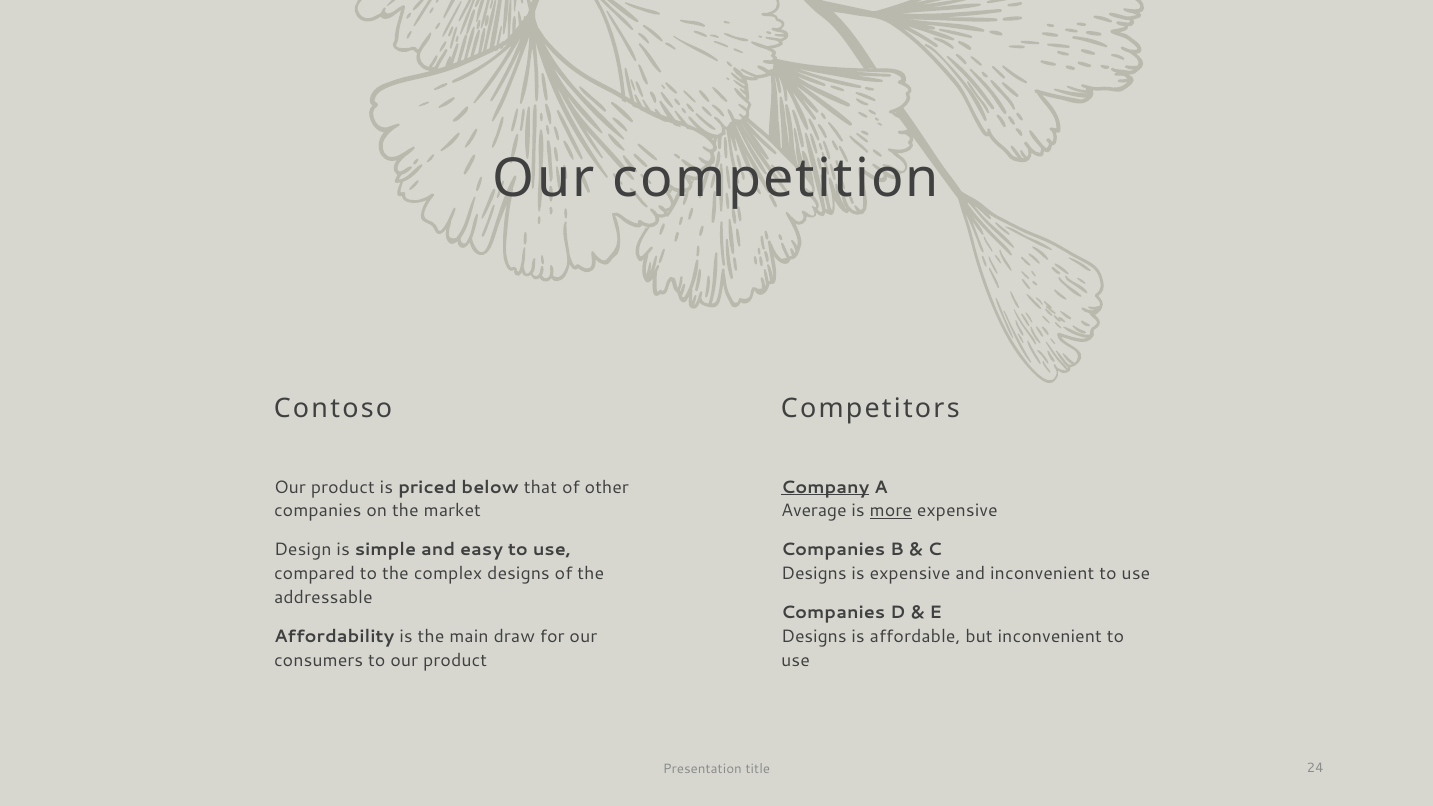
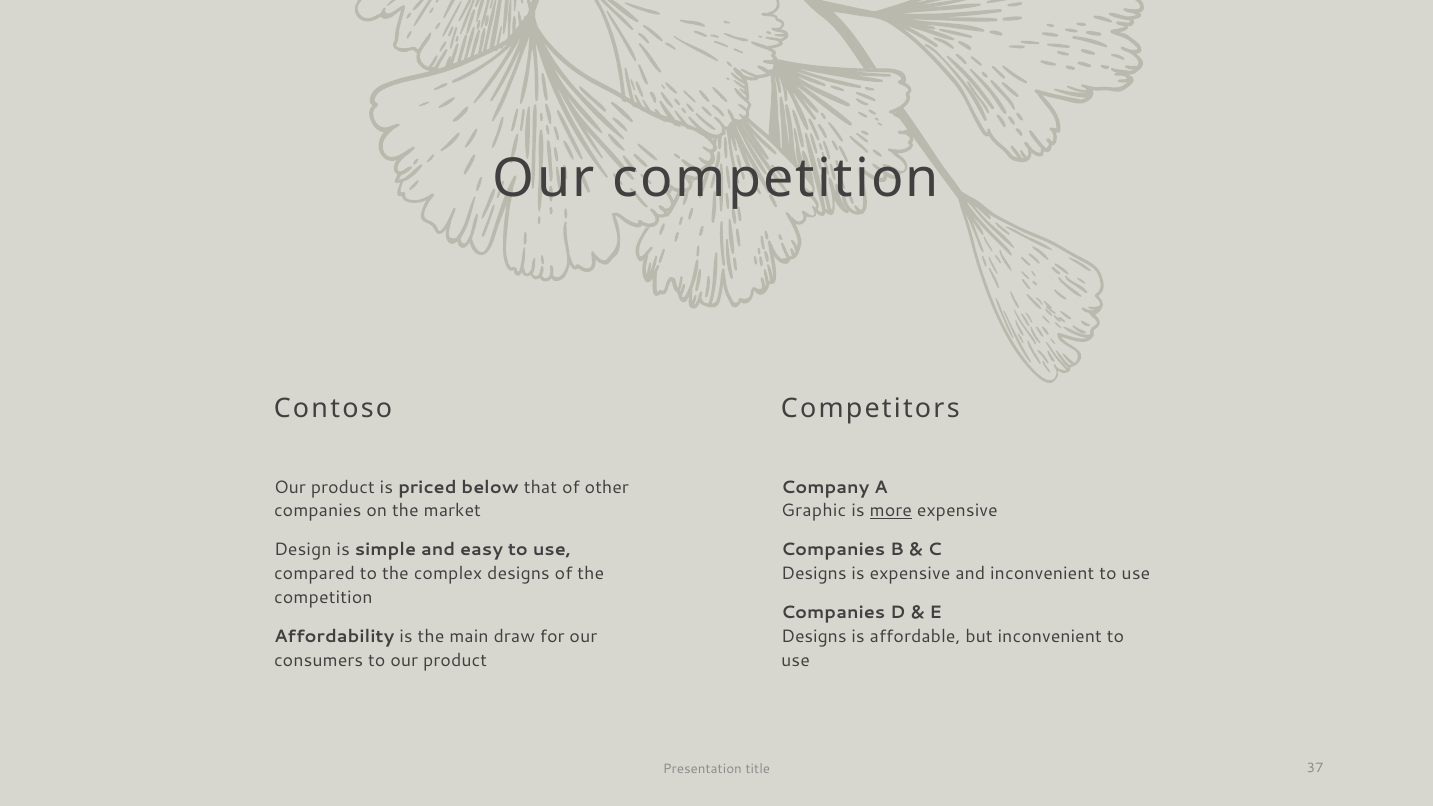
Company underline: present -> none
Average: Average -> Graphic
addressable at (323, 598): addressable -> competition
24: 24 -> 37
